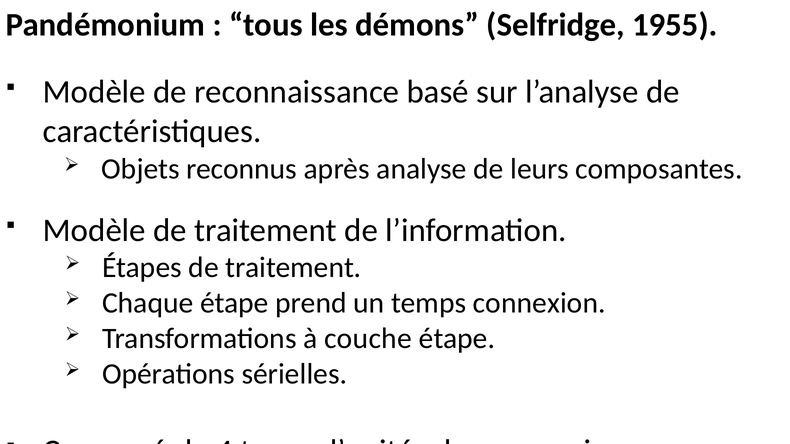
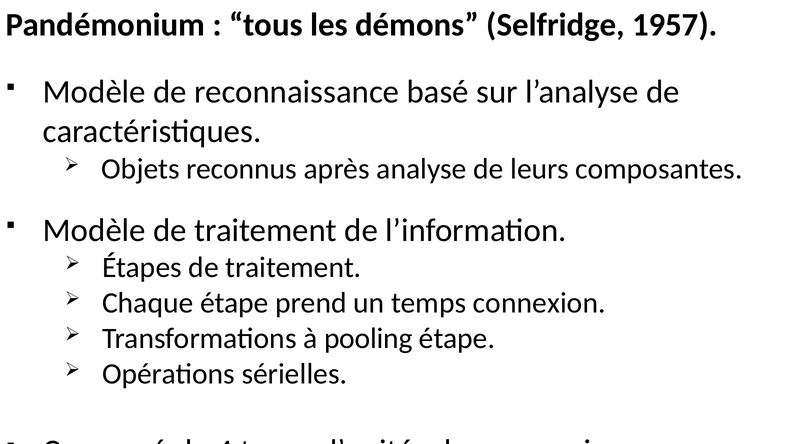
1955: 1955 -> 1957
couche: couche -> pooling
